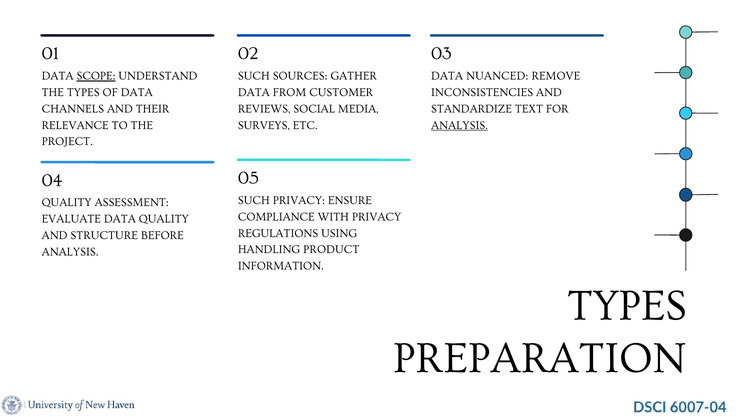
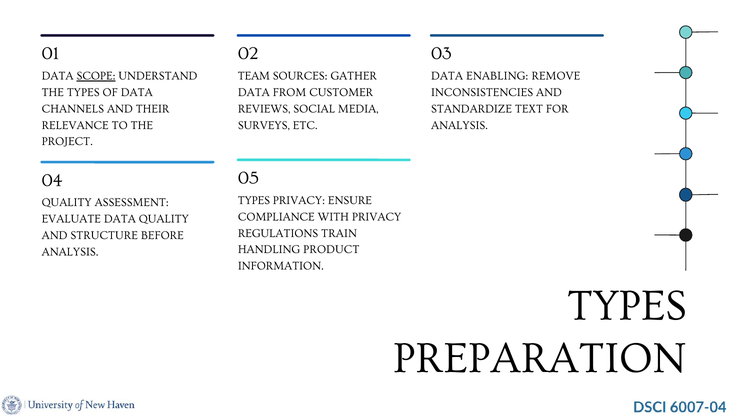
SUCH at (254, 76): SUCH -> TEAM
NUANCED: NUANCED -> ENABLING
ANALYSIS at (460, 125) underline: present -> none
SUCH at (254, 200): SUCH -> TYPES
USING: USING -> TRAIN
